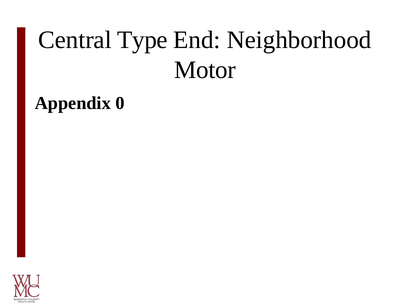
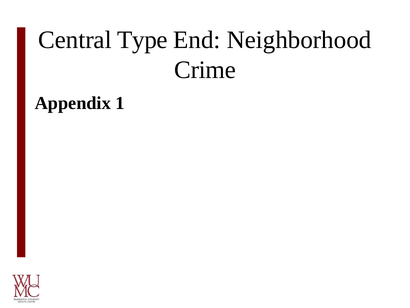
Motor: Motor -> Crime
0: 0 -> 1
